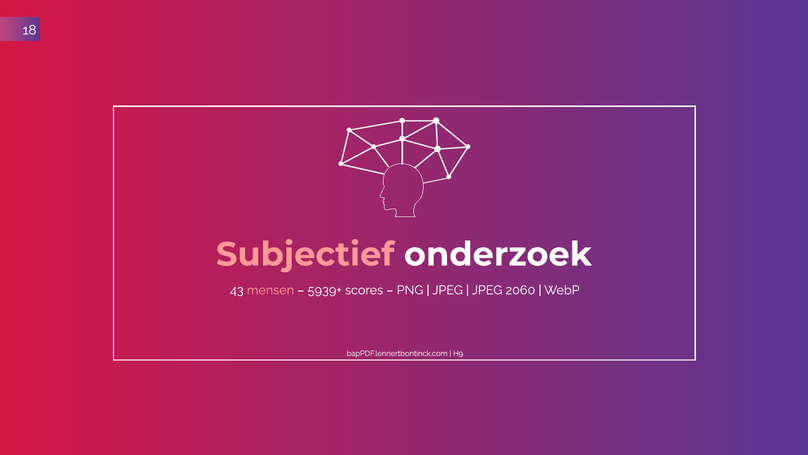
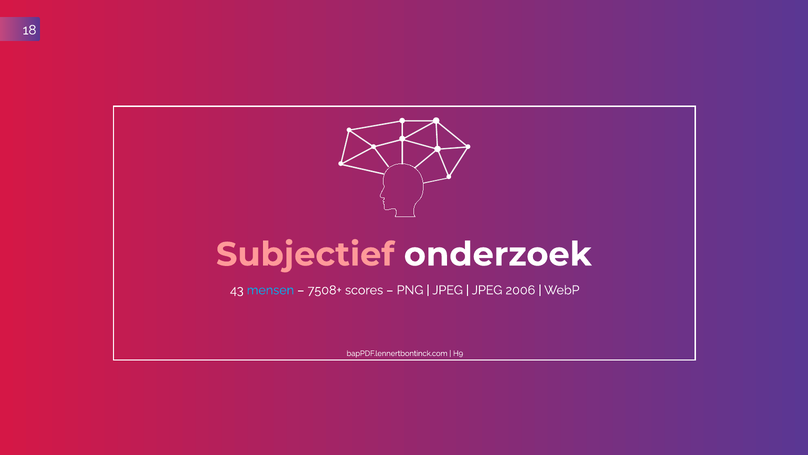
mensen colour: pink -> light blue
5939+: 5939+ -> 7508+
2060: 2060 -> 2006
